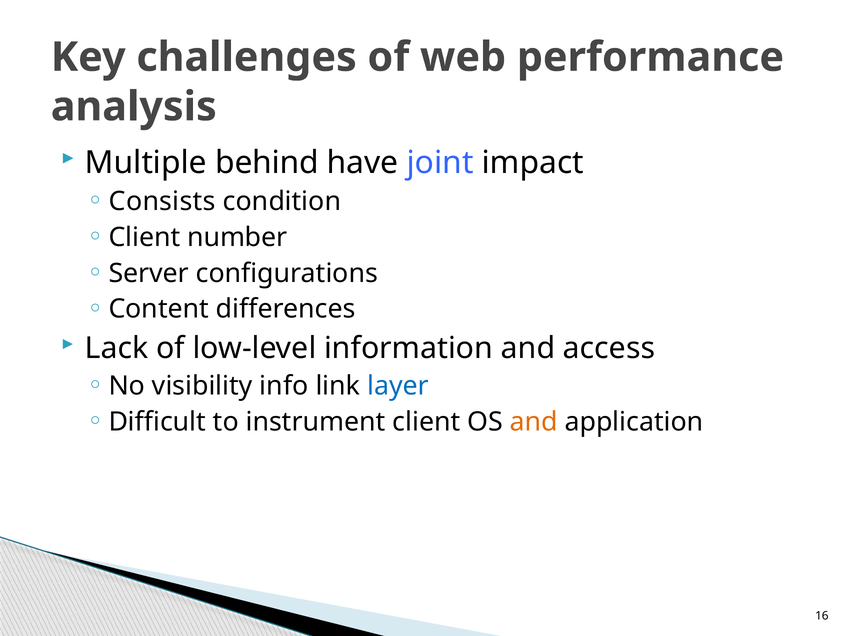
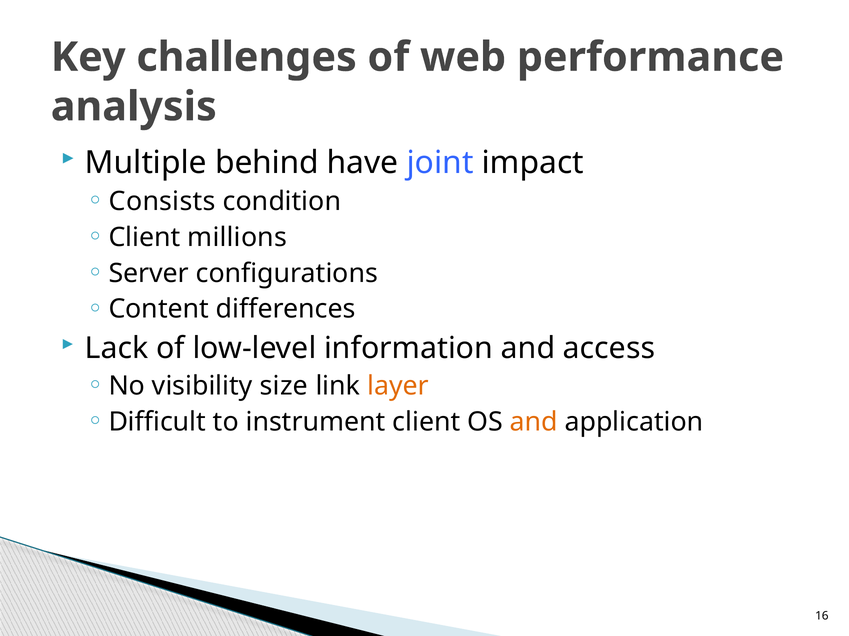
number: number -> millions
info: info -> size
layer colour: blue -> orange
